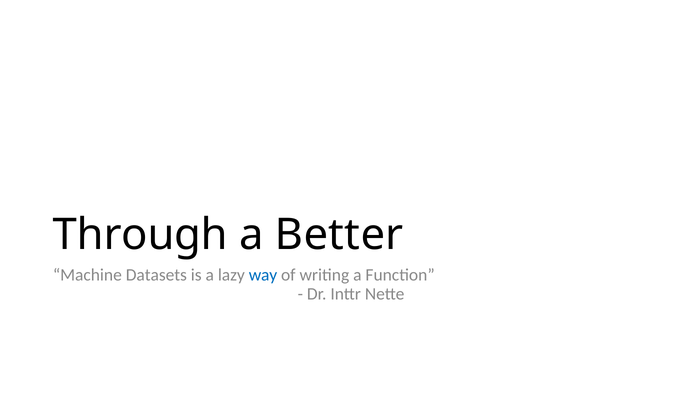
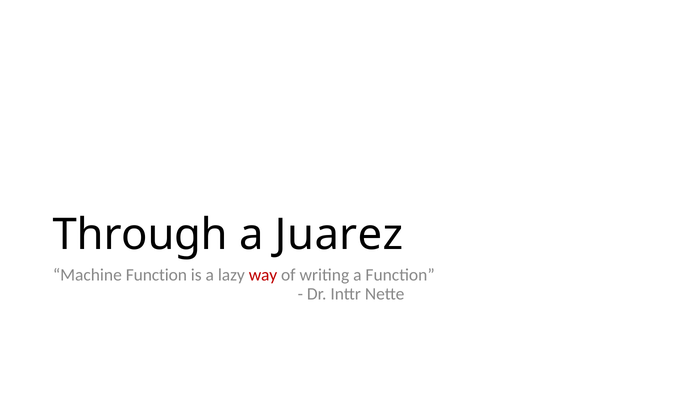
Better: Better -> Juarez
Machine Datasets: Datasets -> Function
way colour: blue -> red
